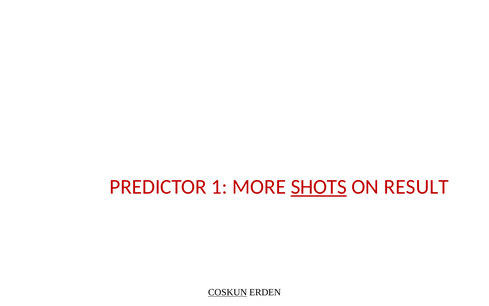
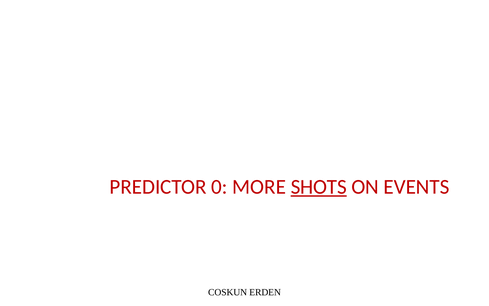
1: 1 -> 0
RESULT: RESULT -> EVENTS
COSKUN underline: present -> none
